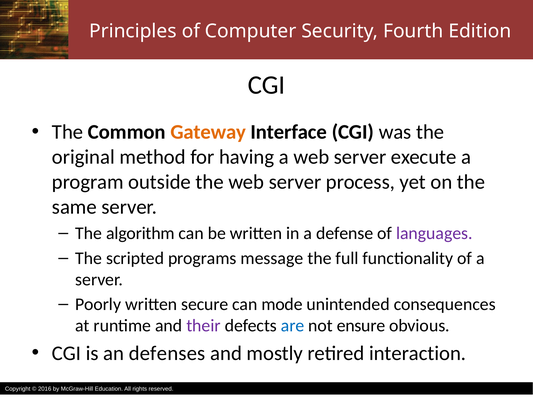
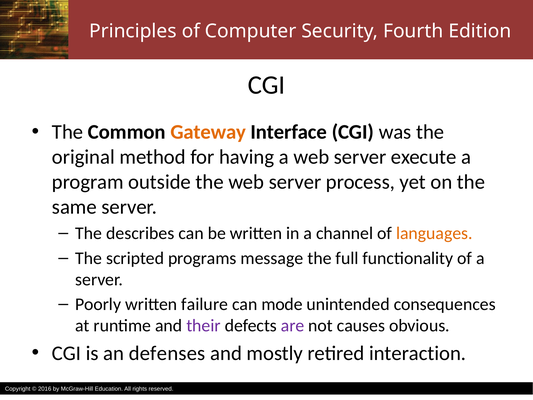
algorithm: algorithm -> describes
defense: defense -> channel
languages colour: purple -> orange
secure: secure -> failure
are colour: blue -> purple
ensure: ensure -> causes
